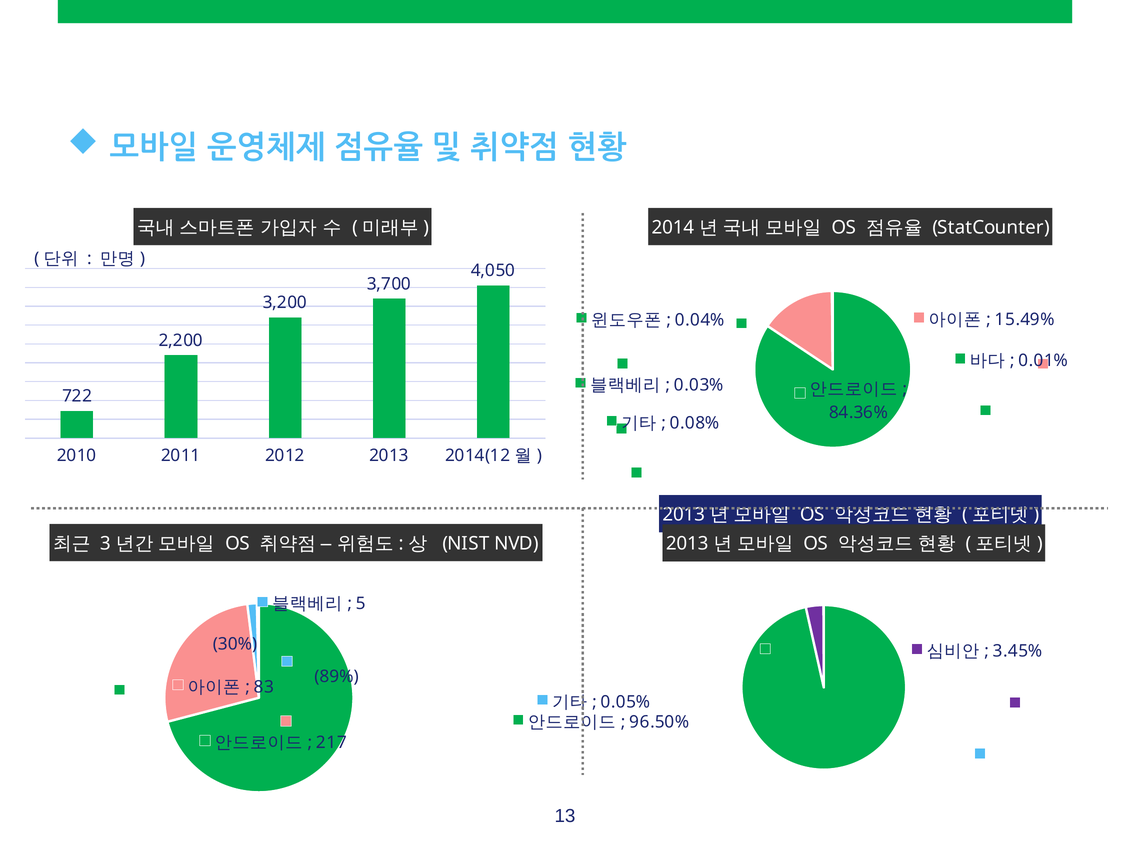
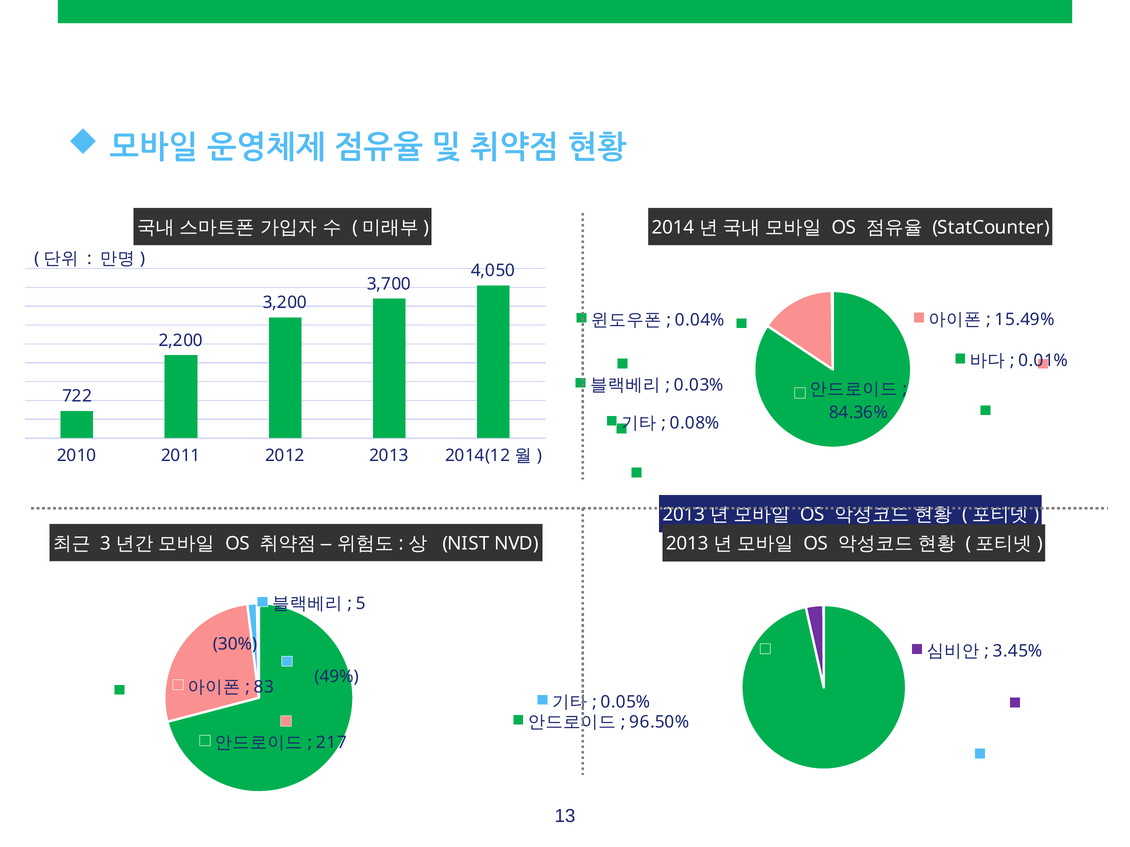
89%: 89% -> 49%
